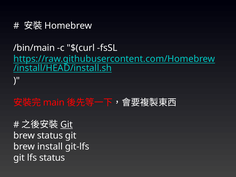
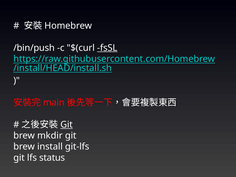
/bin/main: /bin/main -> /bin/push
fsSL underline: none -> present
brew status: status -> mkdir
